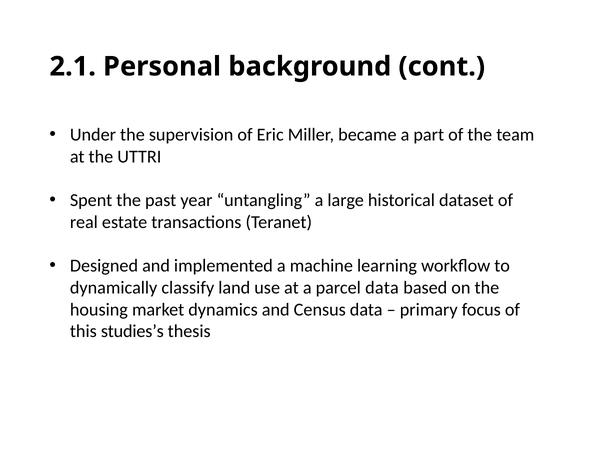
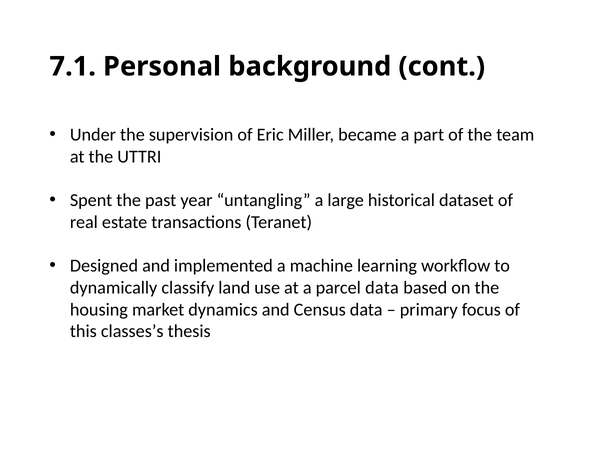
2.1: 2.1 -> 7.1
studies’s: studies’s -> classes’s
